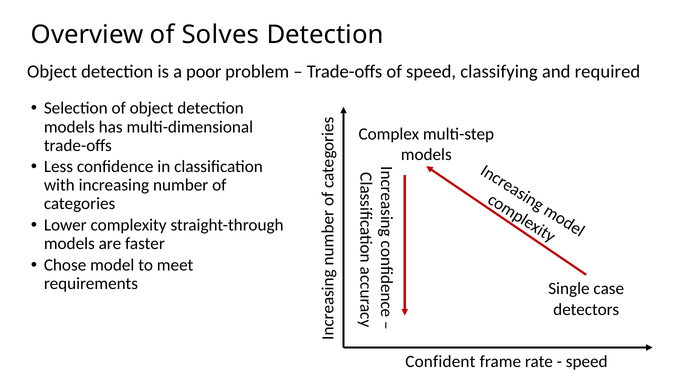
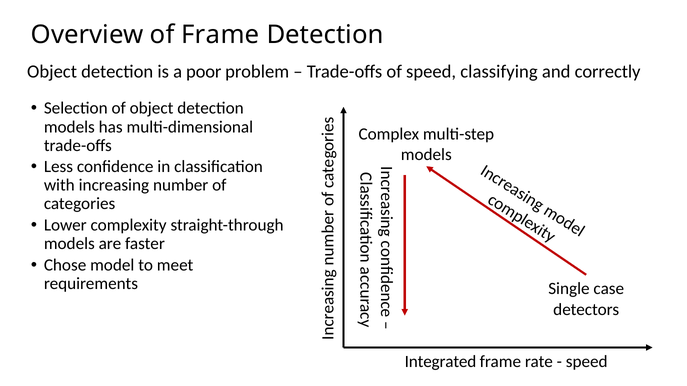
of Solves: Solves -> Frame
required: required -> correctly
Confident: Confident -> Integrated
